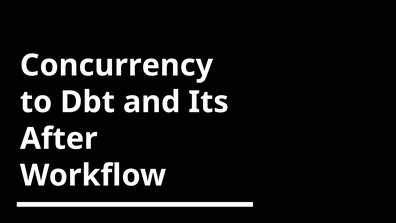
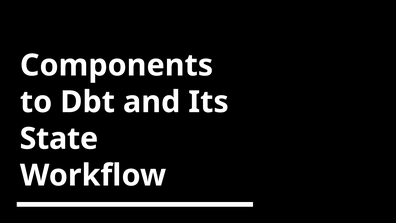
Concurrency: Concurrency -> Components
After: After -> State
